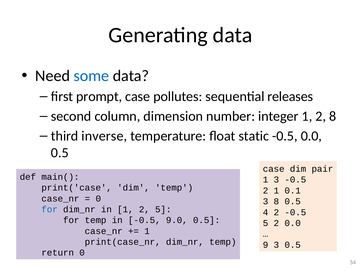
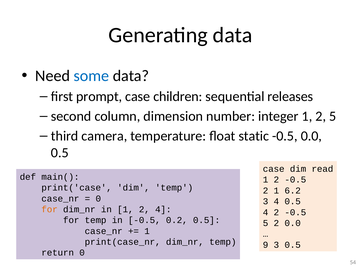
pollutes: pollutes -> children
2 8: 8 -> 5
inverse: inverse -> camera
pair: pair -> read
3 at (276, 180): 3 -> 2
0.1: 0.1 -> 6.2
3 8: 8 -> 4
for at (50, 209) colour: blue -> orange
2 5: 5 -> 4
9.0: 9.0 -> 0.2
